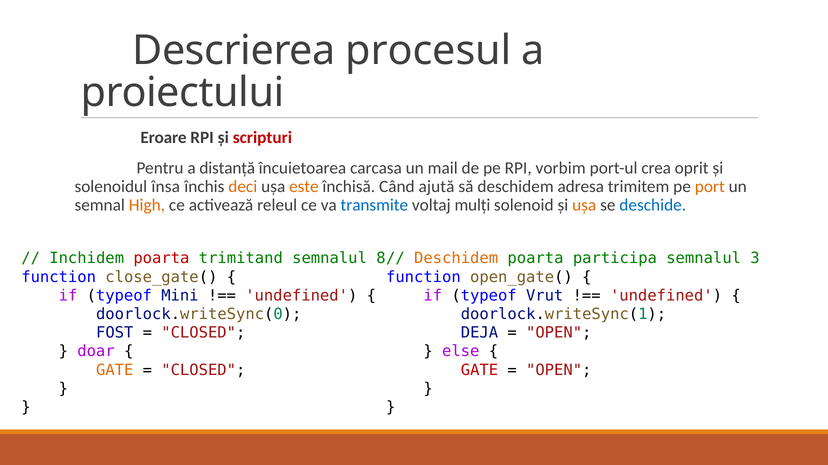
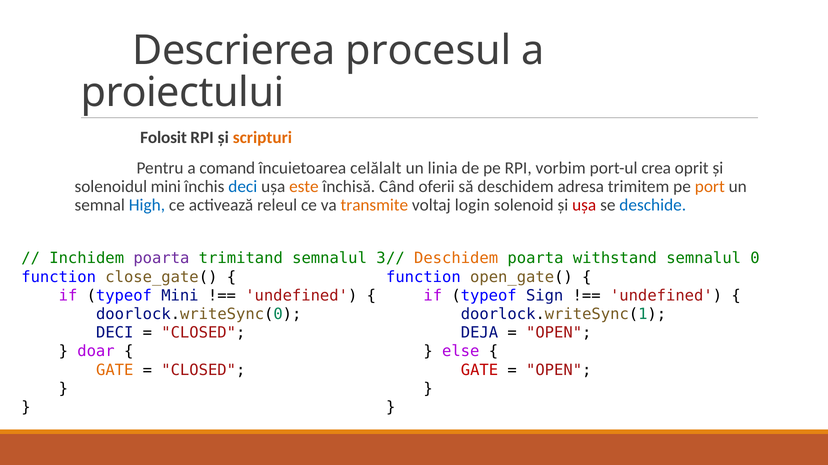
Eroare: Eroare -> Folosit
scripturi colour: red -> orange
distanță: distanță -> comand
carcasa: carcasa -> celălalt
mail: mail -> linia
solenoidul însa: însa -> mini
deci at (243, 187) colour: orange -> blue
ajută: ajută -> oferii
High colour: orange -> blue
transmite colour: blue -> orange
mulți: mulți -> login
ușa at (584, 206) colour: orange -> red
poarta at (161, 259) colour: red -> purple
8: 8 -> 3
participa: participa -> withstand
3: 3 -> 0
Vrut: Vrut -> Sign
FOST at (115, 333): FOST -> DECI
